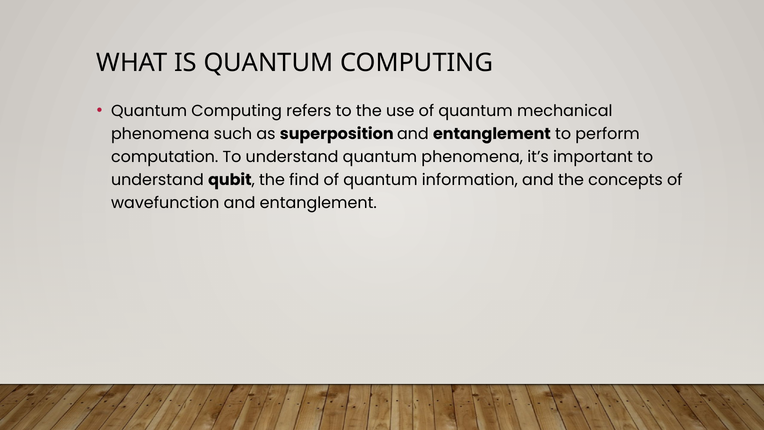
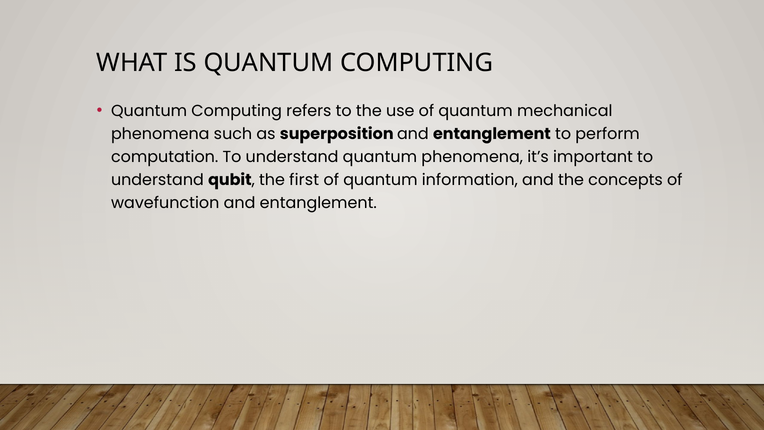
find: find -> first
